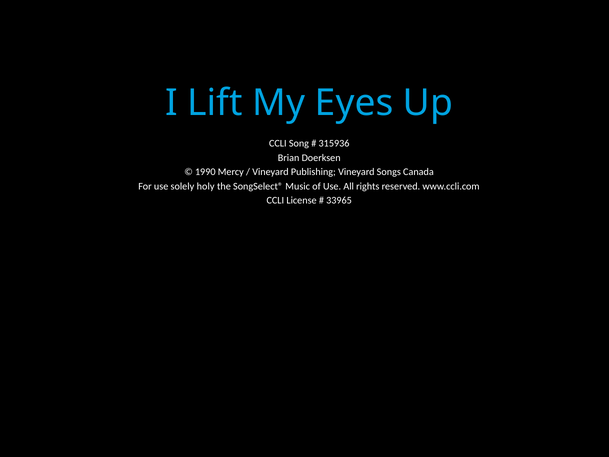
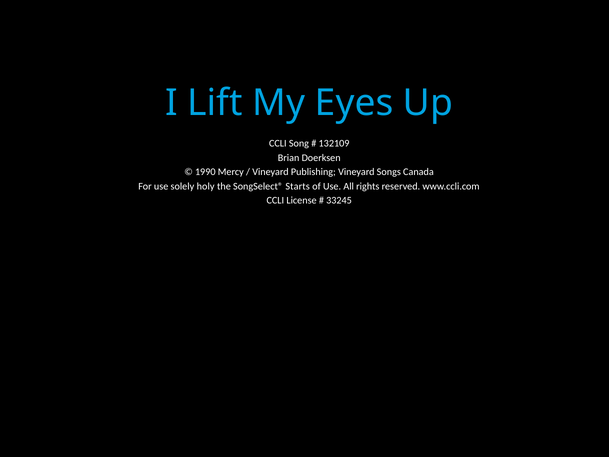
315936: 315936 -> 132109
Music: Music -> Starts
33965: 33965 -> 33245
